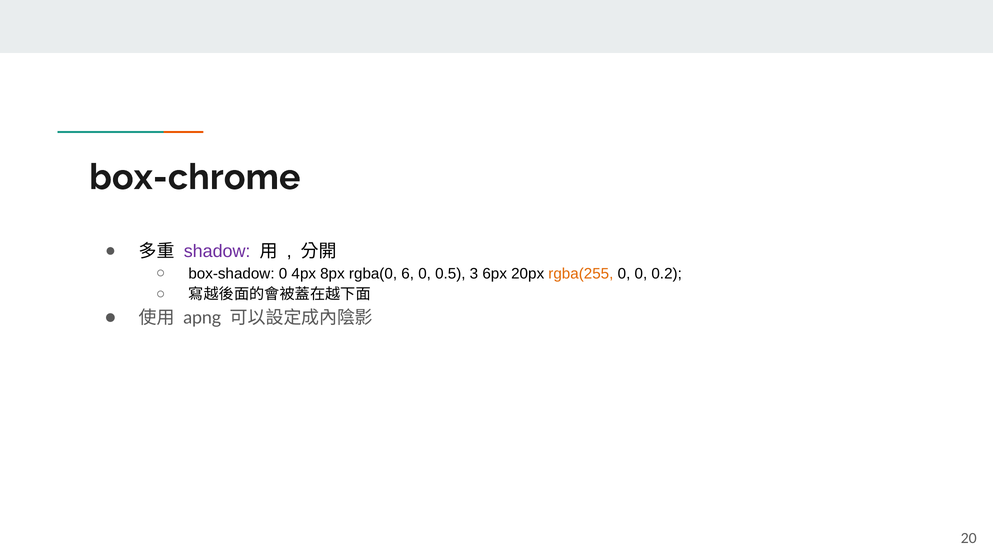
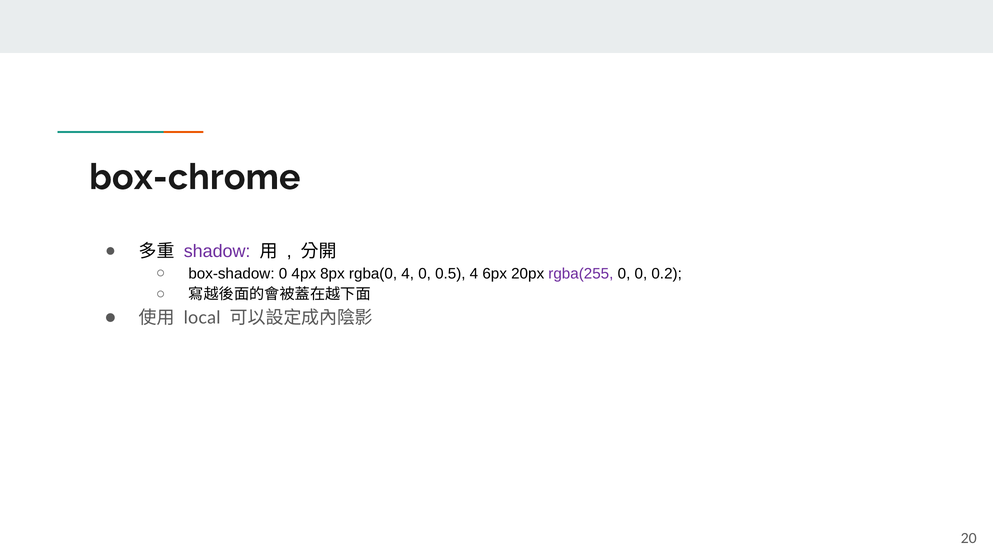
rgba(0 6: 6 -> 4
0.5 3: 3 -> 4
rgba(255 colour: orange -> purple
apng: apng -> local
